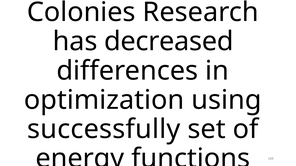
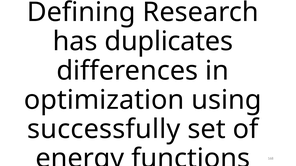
Colonies: Colonies -> Defining
decreased: decreased -> duplicates
